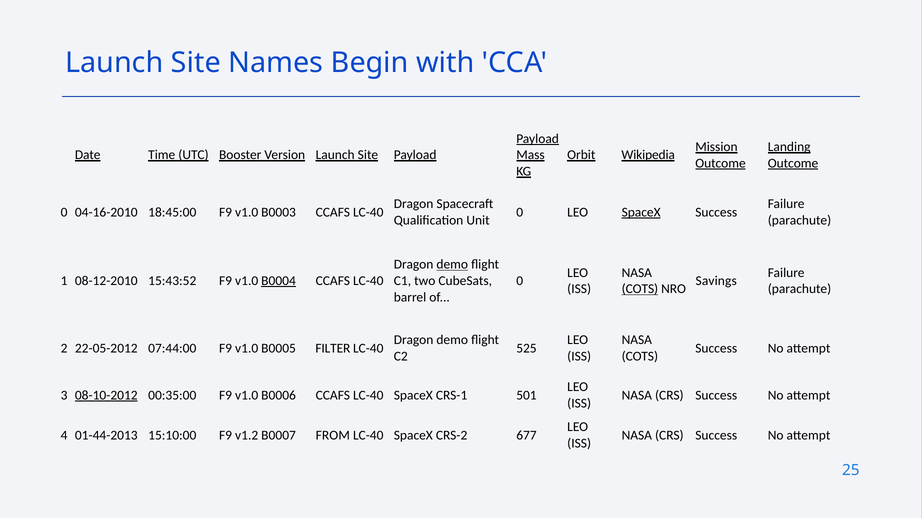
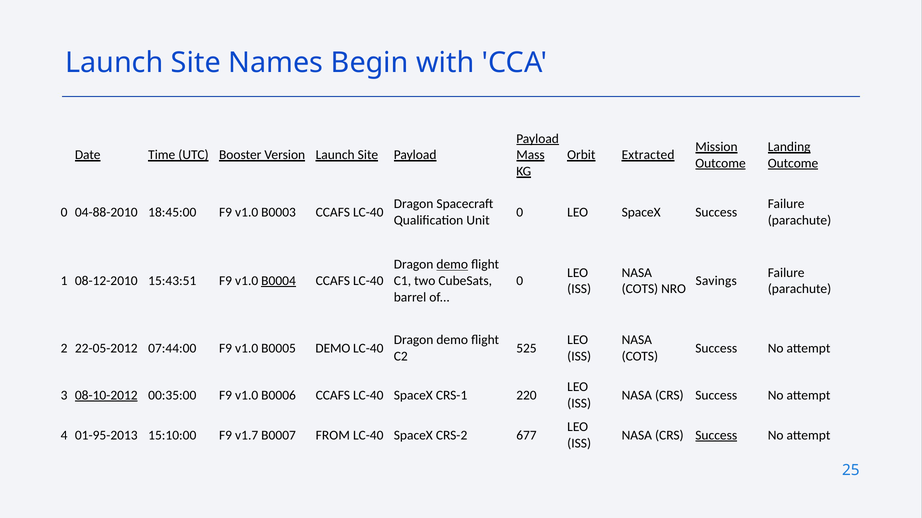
Wikipedia: Wikipedia -> Extracted
04-16-2010: 04-16-2010 -> 04-88-2010
SpaceX at (641, 212) underline: present -> none
15:43:52: 15:43:52 -> 15:43:51
COTS at (640, 289) underline: present -> none
B0005 FILTER: FILTER -> DEMO
501: 501 -> 220
01-44-2013: 01-44-2013 -> 01-95-2013
v1.2: v1.2 -> v1.7
Success at (716, 436) underline: none -> present
